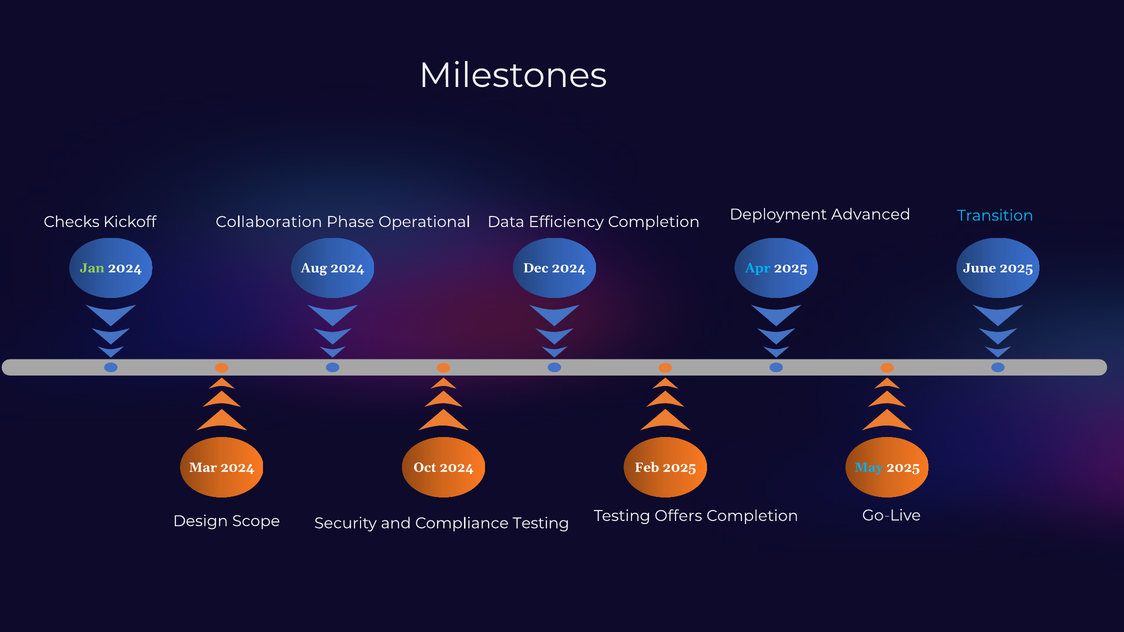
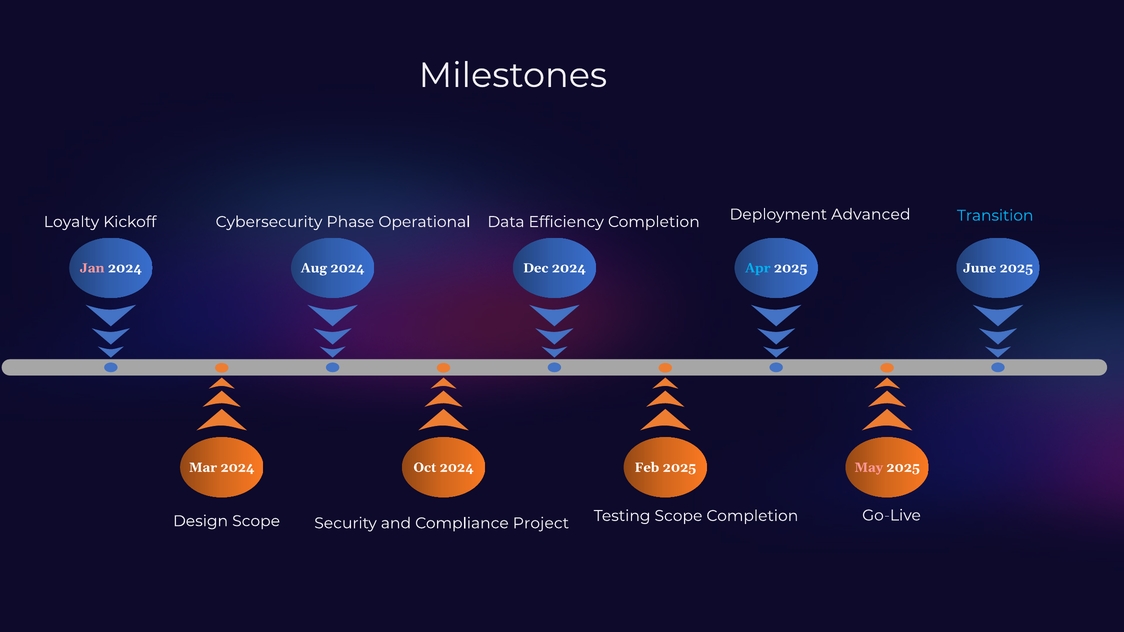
Checks: Checks -> Loyalty
Collaboration: Collaboration -> Cybersecurity
Jan colour: light green -> pink
May colour: light blue -> pink
Testing Offers: Offers -> Scope
Compliance Testing: Testing -> Project
